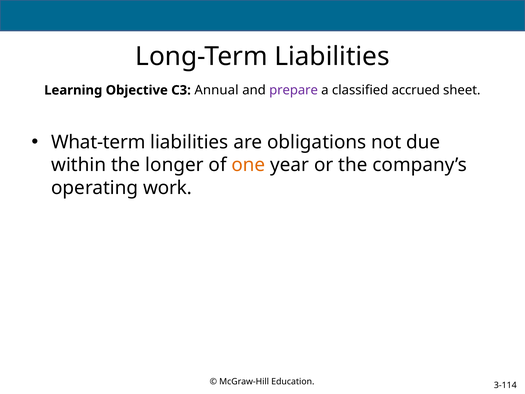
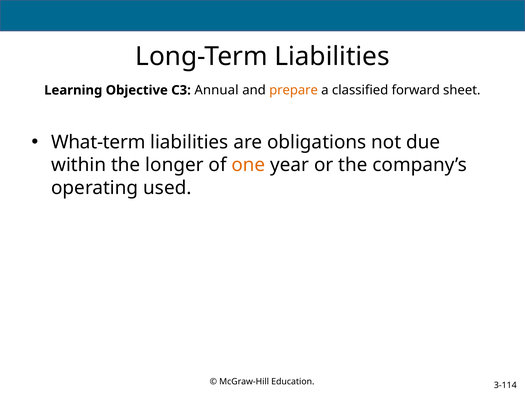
prepare colour: purple -> orange
accrued: accrued -> forward
work: work -> used
